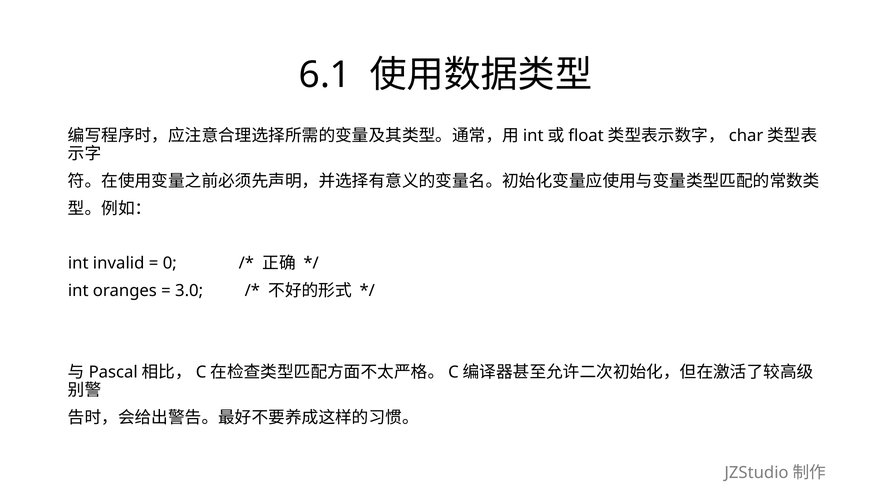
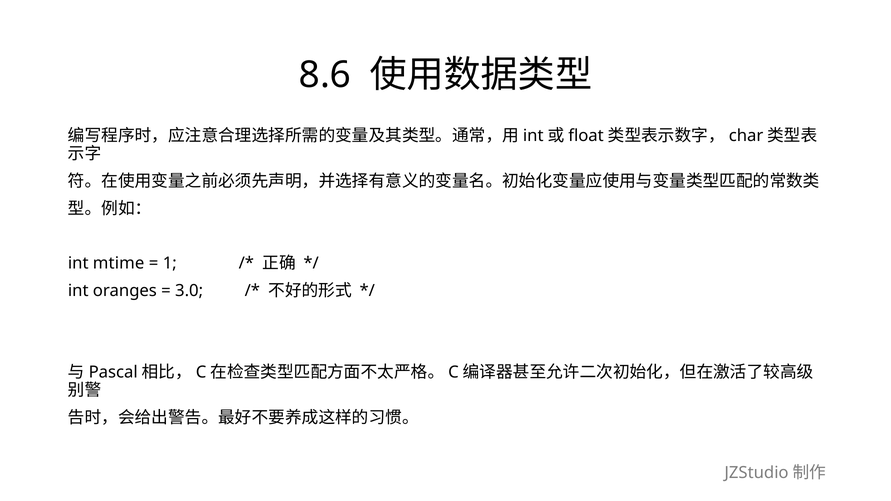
6.1: 6.1 -> 8.6
invalid: invalid -> mtime
0: 0 -> 1
